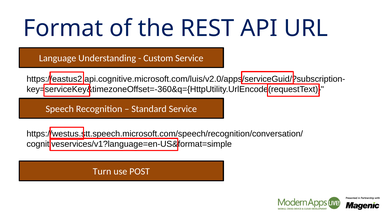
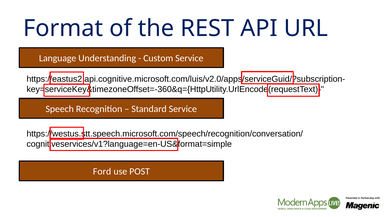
Turn: Turn -> Ford
